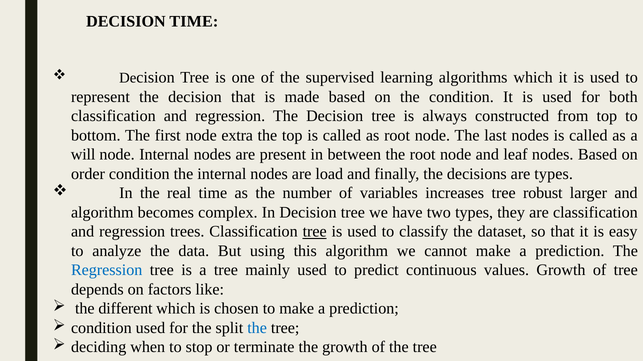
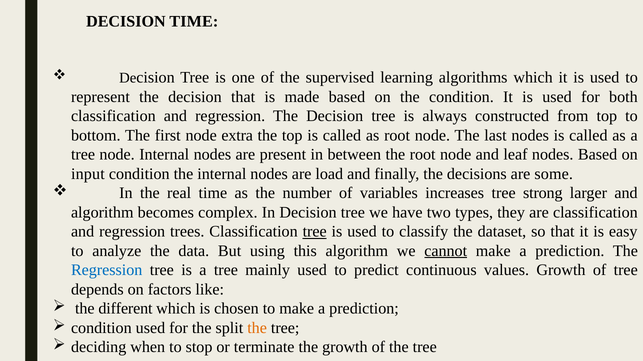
will at (83, 155): will -> tree
order: order -> input
are types: types -> some
robust: robust -> strong
cannot underline: none -> present
the at (257, 328) colour: blue -> orange
